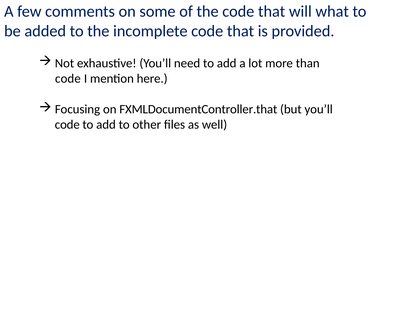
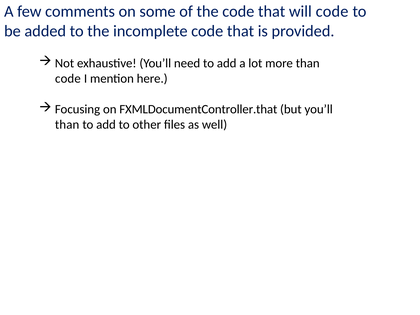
will what: what -> code
code at (67, 125): code -> than
